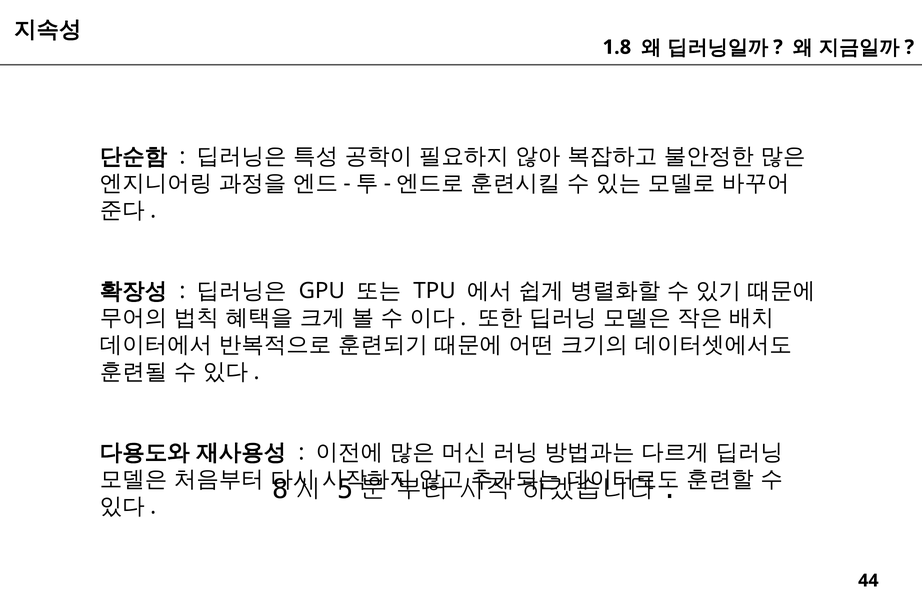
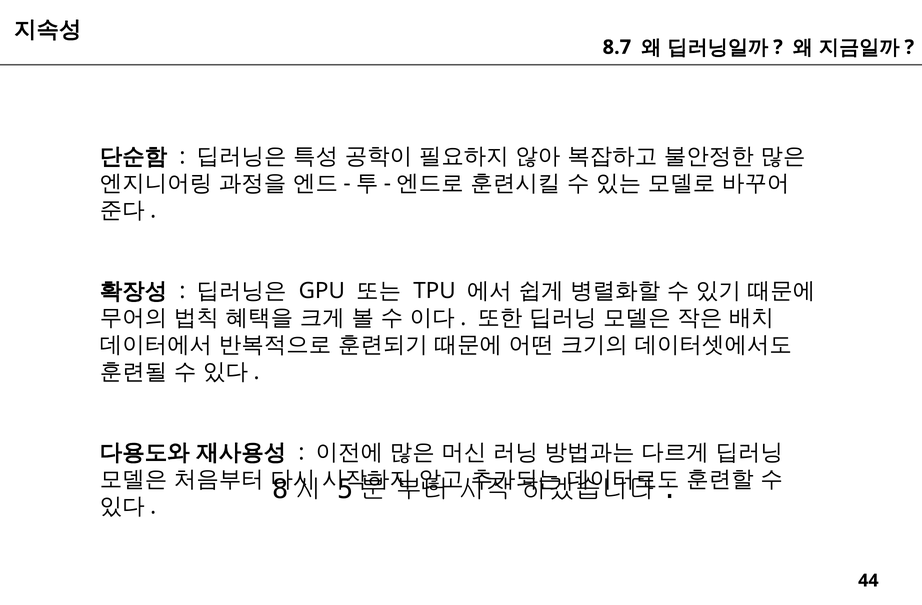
1.8: 1.8 -> 8.7
